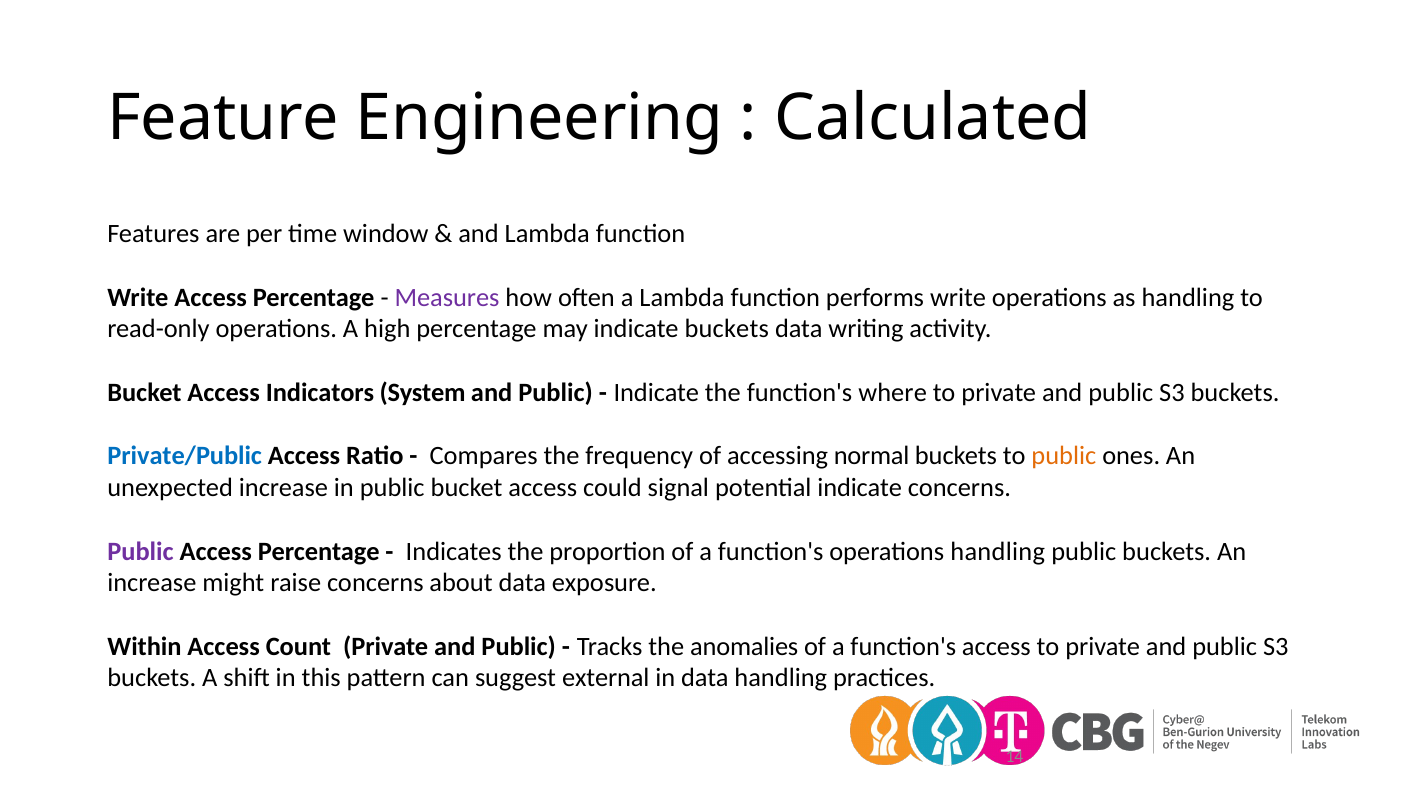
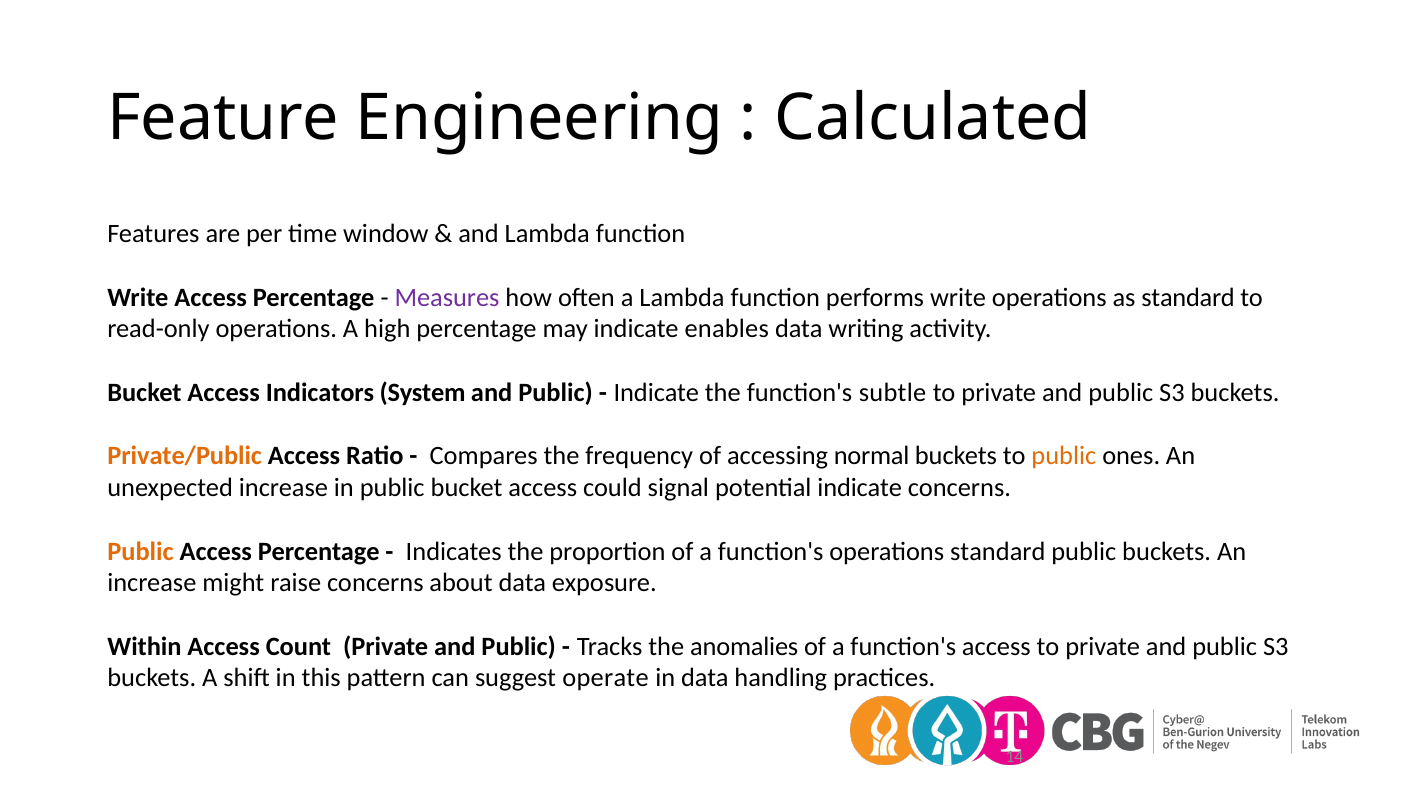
as handling: handling -> standard
indicate buckets: buckets -> enables
where: where -> subtle
Private/Public colour: blue -> orange
Public at (141, 551) colour: purple -> orange
operations handling: handling -> standard
external: external -> operate
